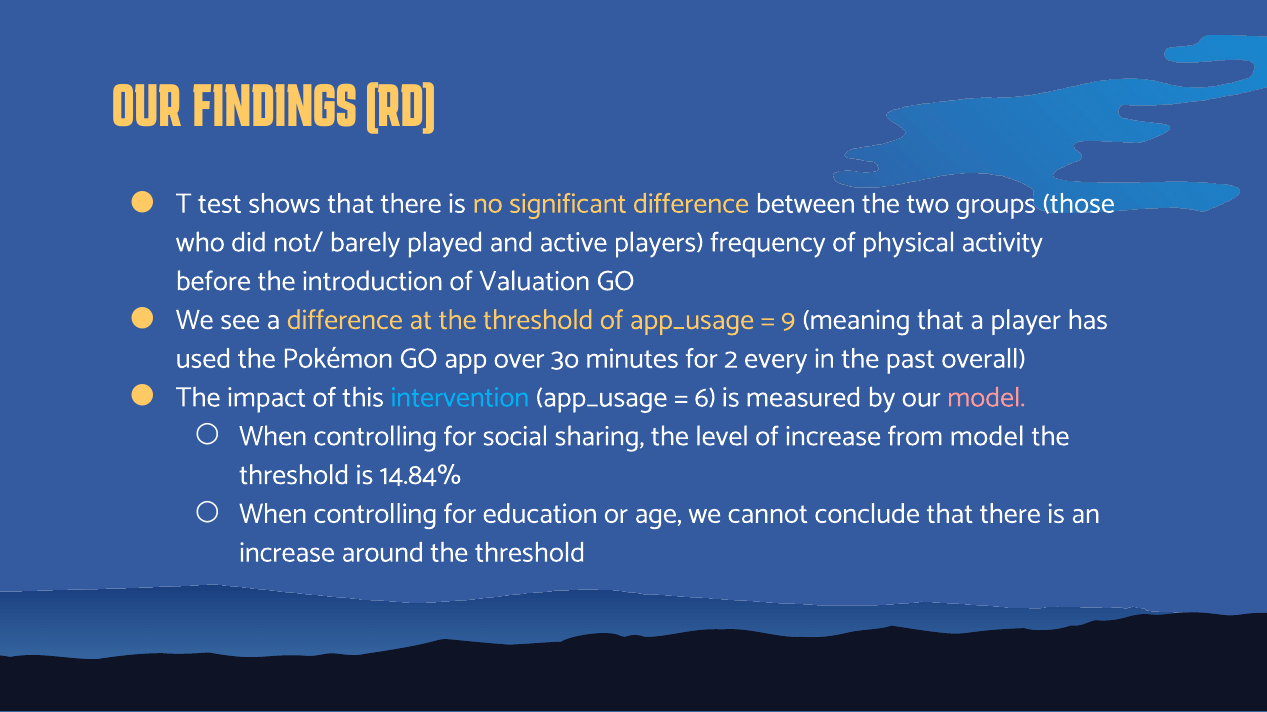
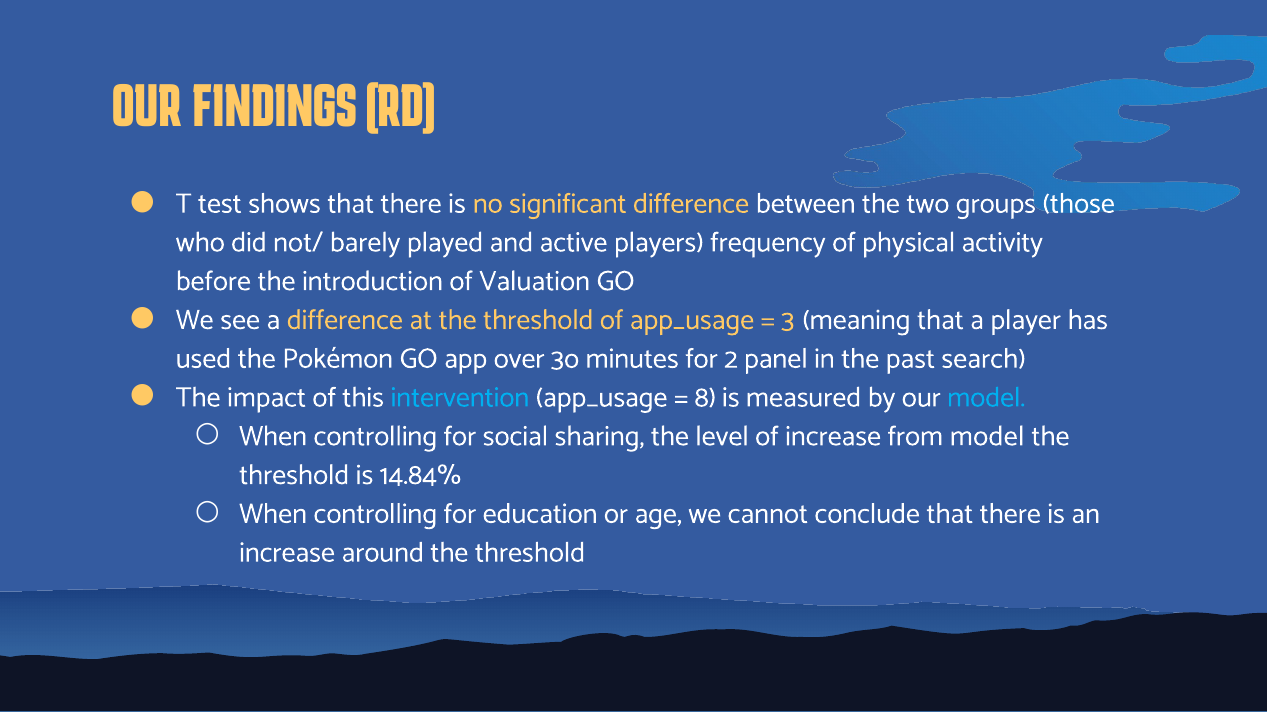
9: 9 -> 3
every: every -> panel
overall: overall -> search
6: 6 -> 8
model at (986, 398) colour: pink -> light blue
